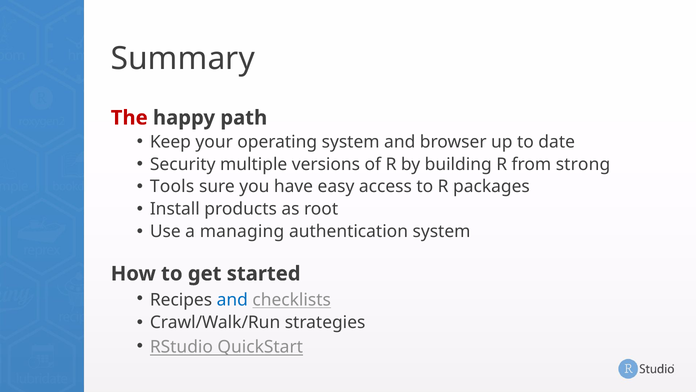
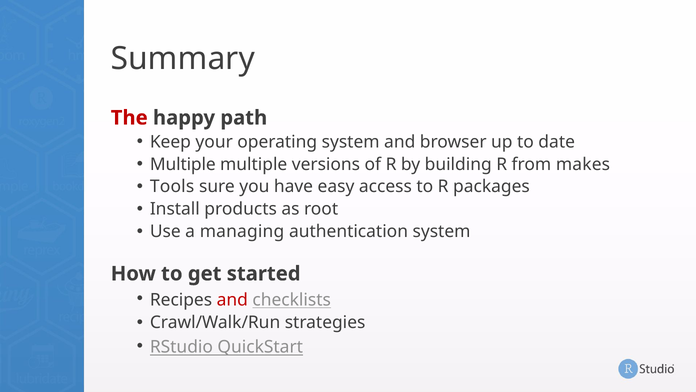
Security at (183, 164): Security -> Multiple
strong: strong -> makes
and at (232, 299) colour: blue -> red
